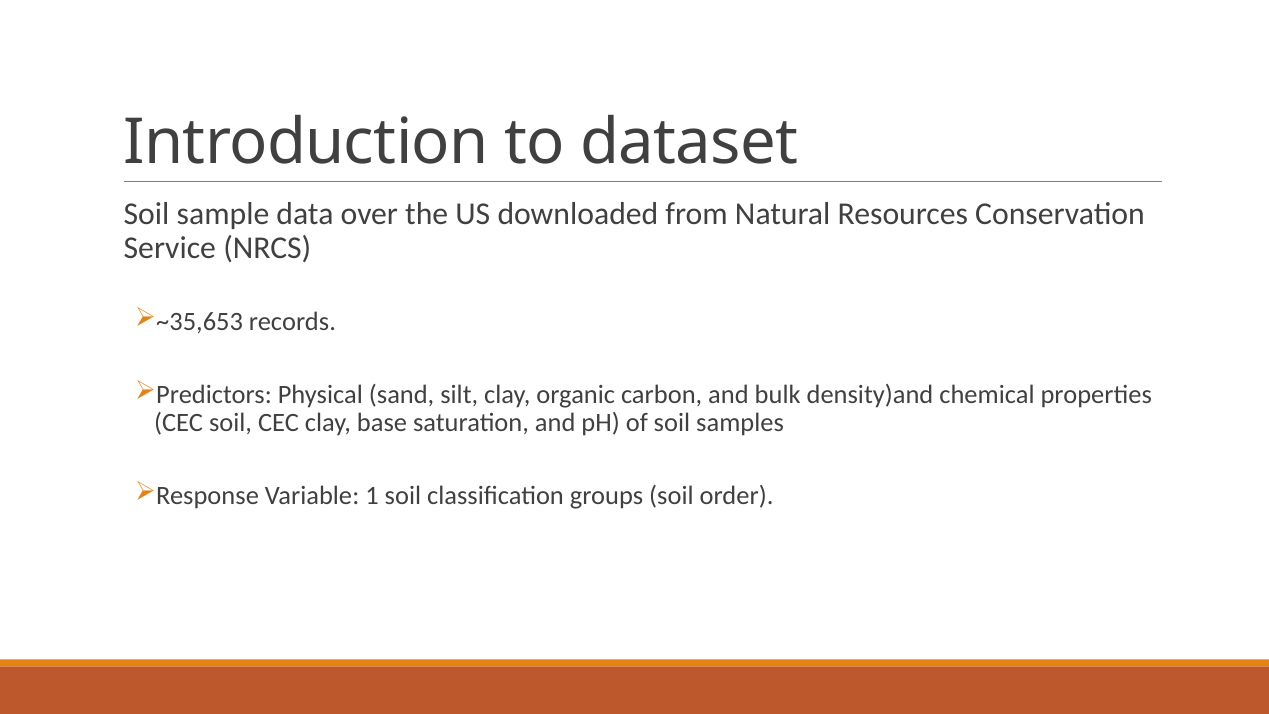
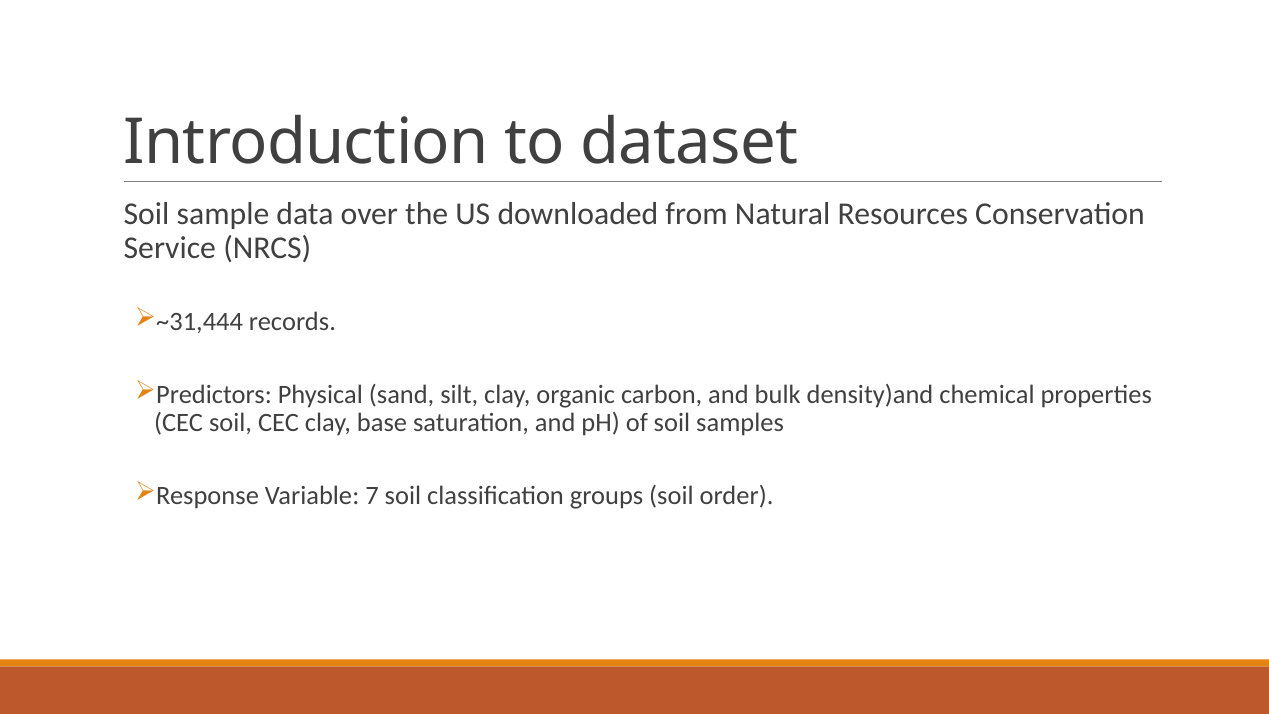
~35,653: ~35,653 -> ~31,444
1: 1 -> 7
